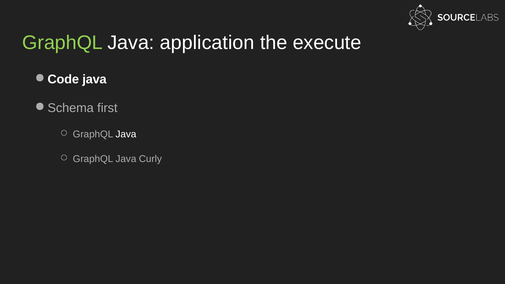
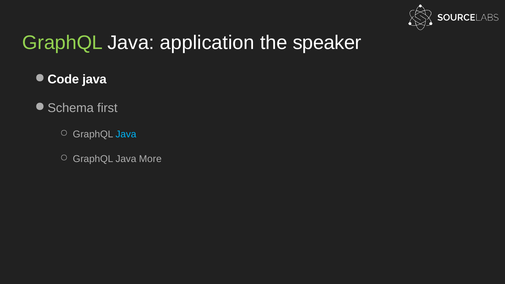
execute: execute -> speaker
Java at (126, 134) colour: white -> light blue
Curly: Curly -> More
